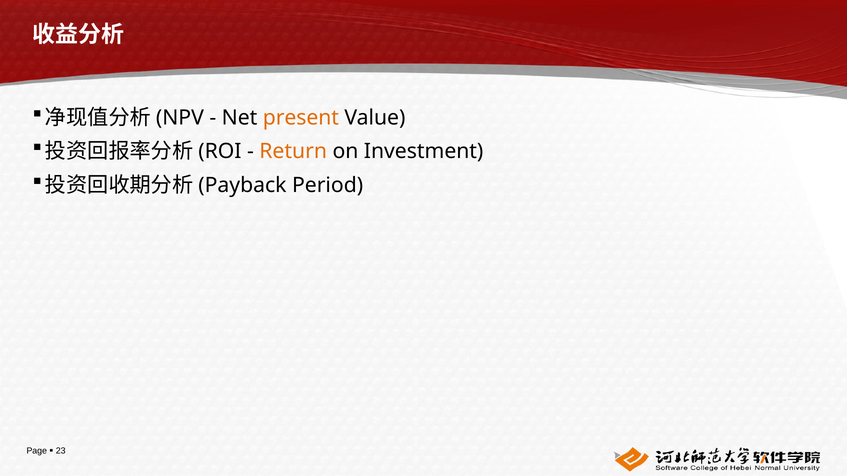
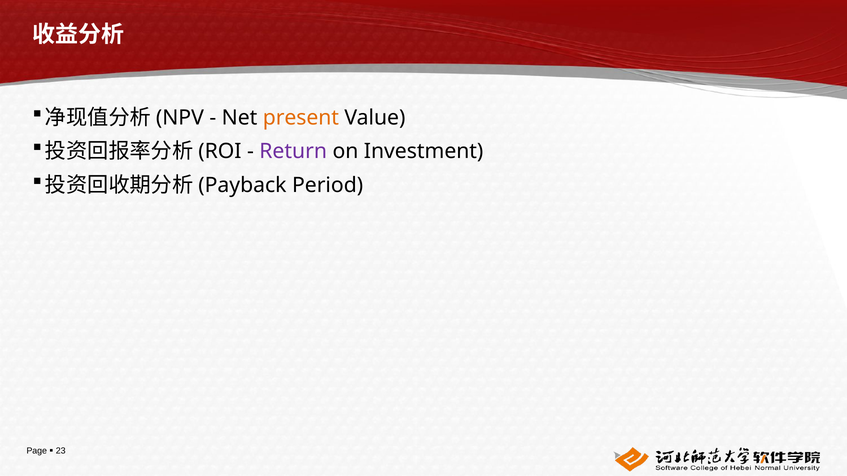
Return colour: orange -> purple
